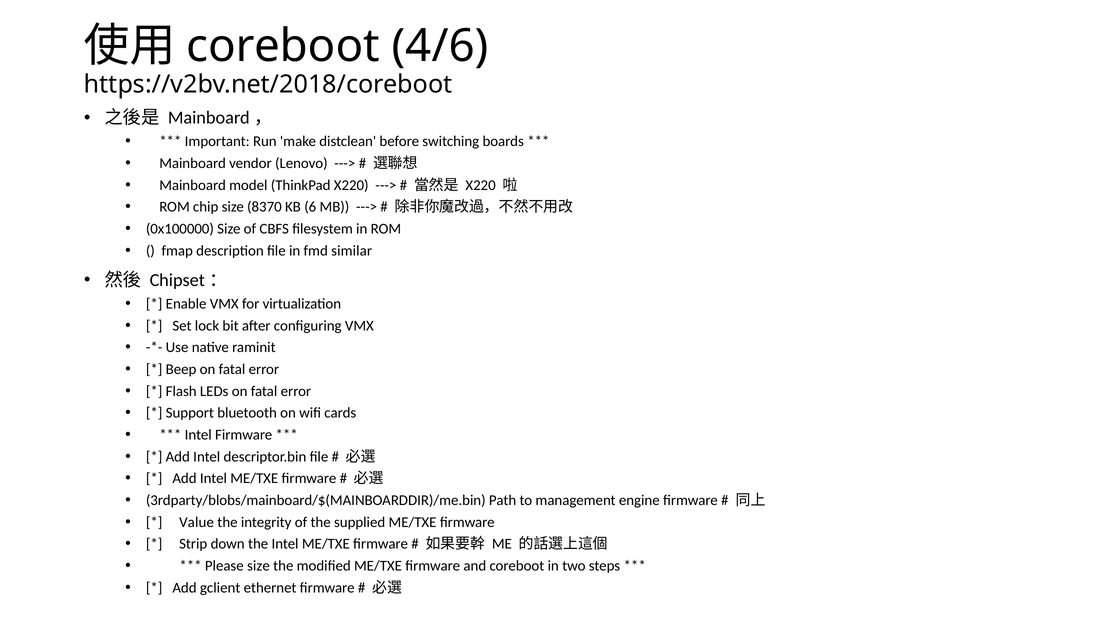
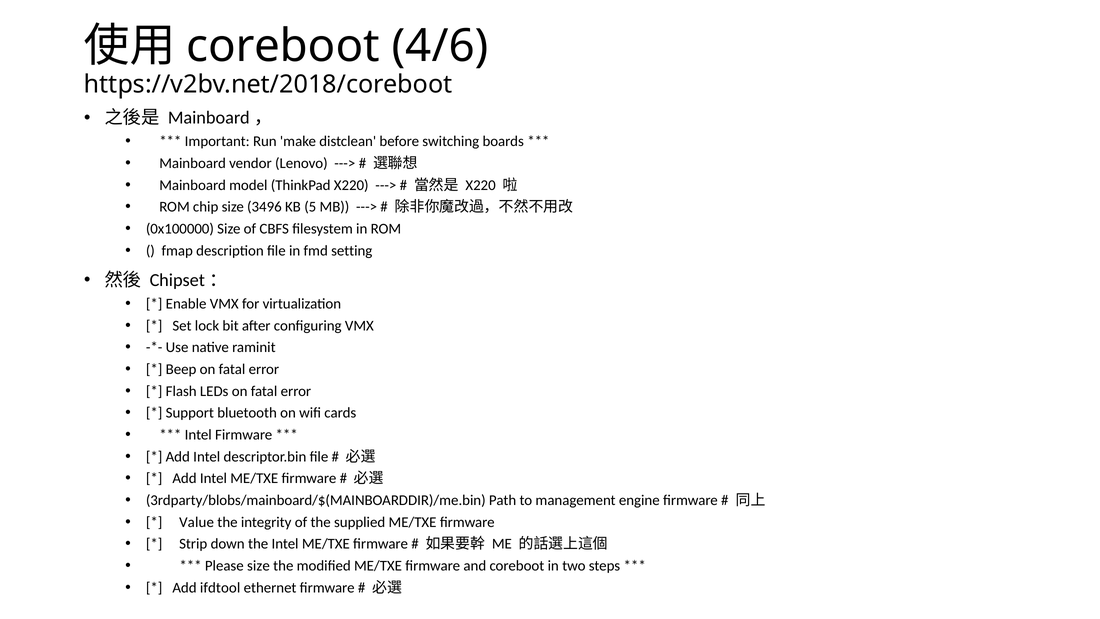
8370: 8370 -> 3496
6: 6 -> 5
similar: similar -> setting
gclient: gclient -> ifdtool
